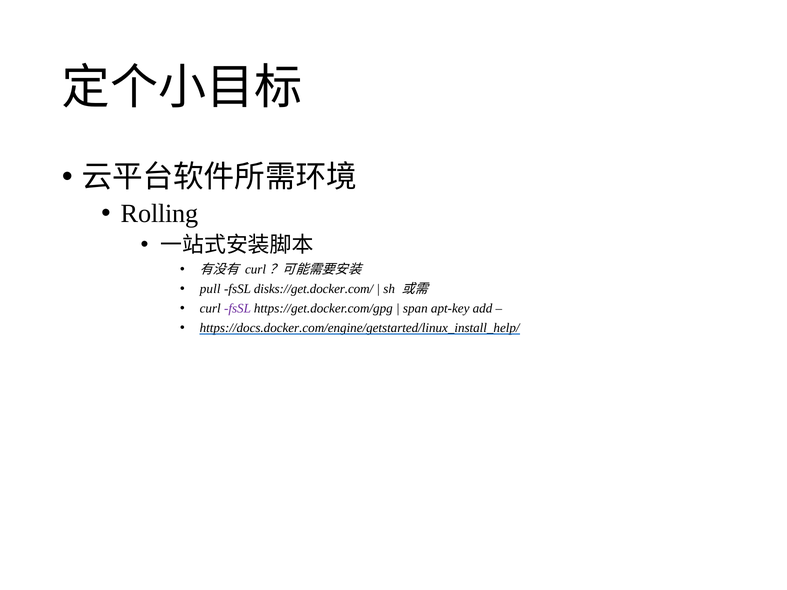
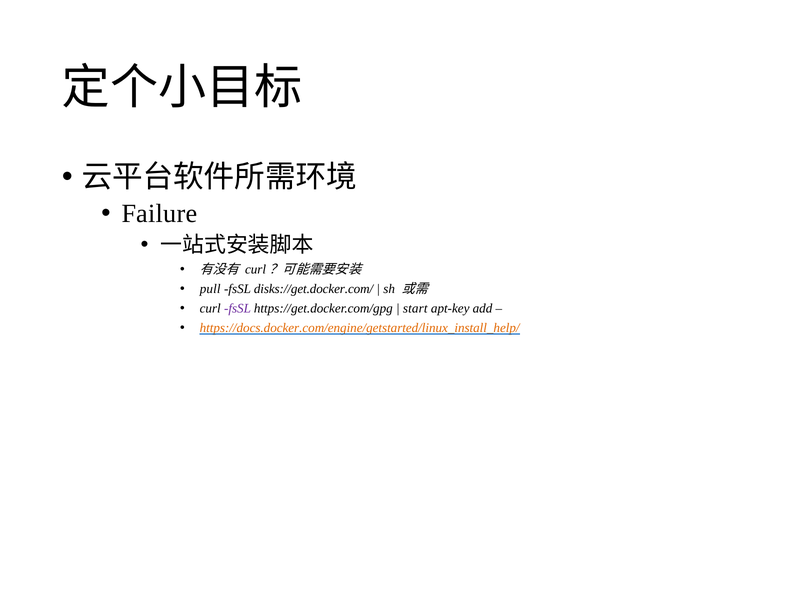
Rolling: Rolling -> Failure
span: span -> start
https://docs.docker.com/engine/getstarted/linux_install_help/ colour: black -> orange
